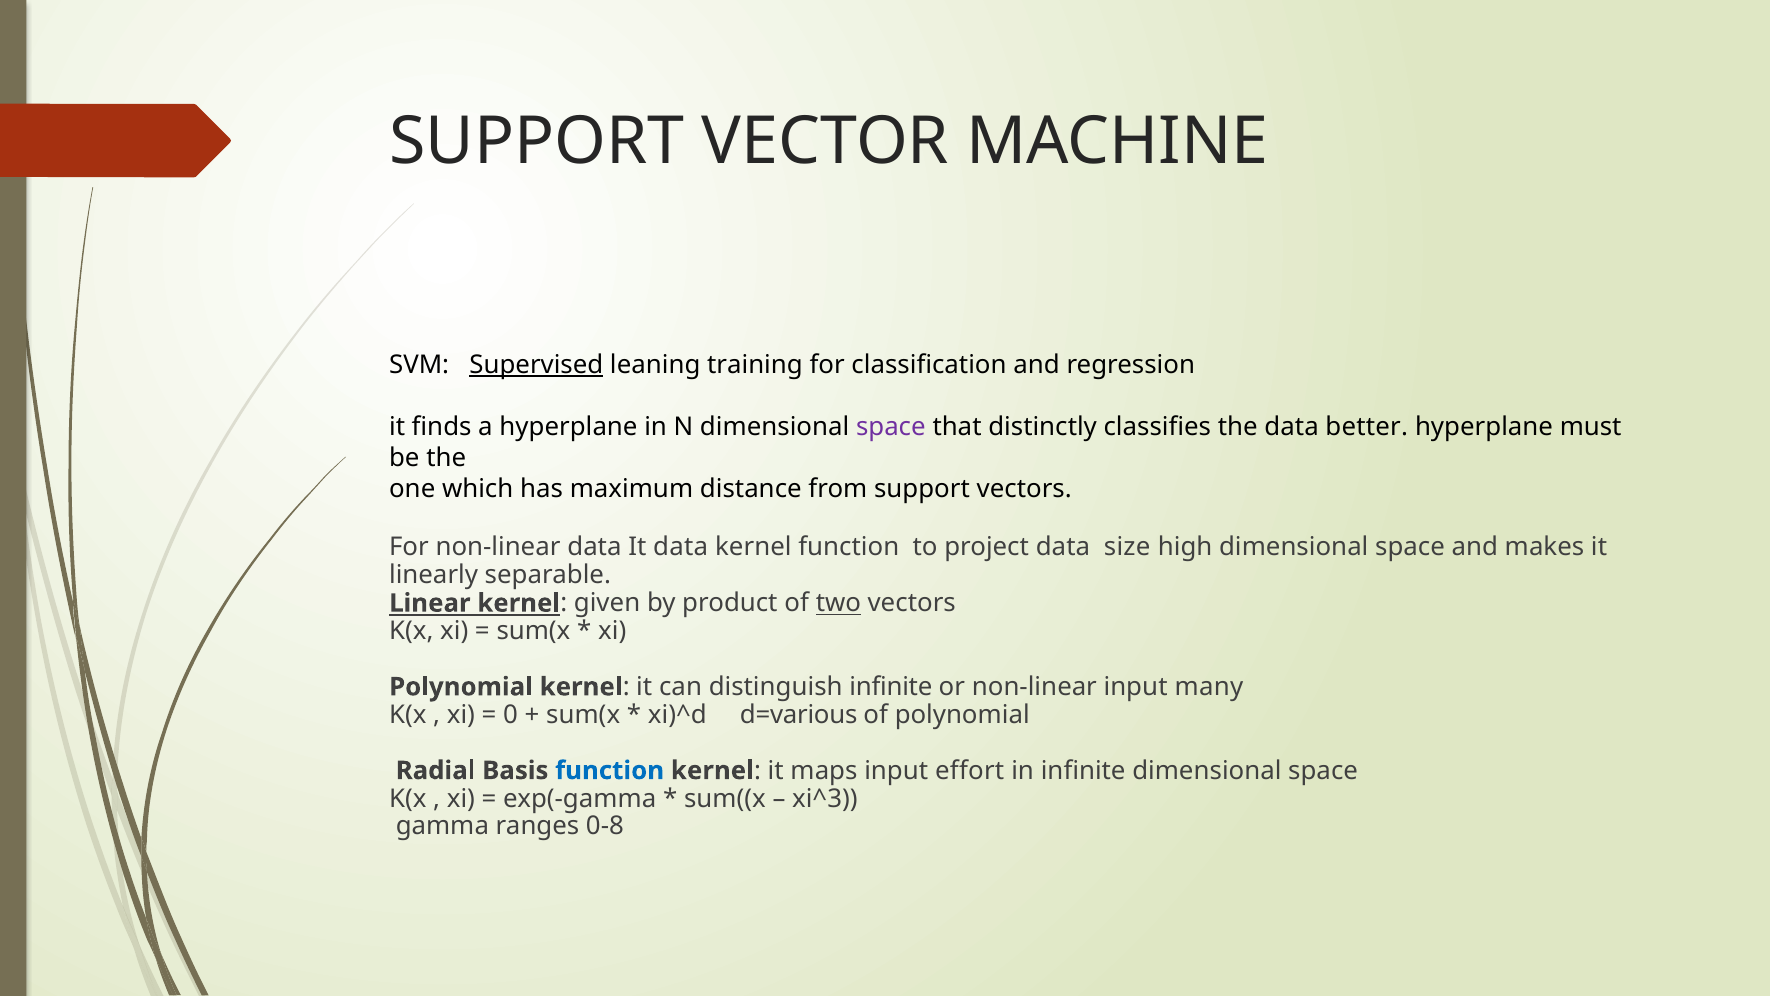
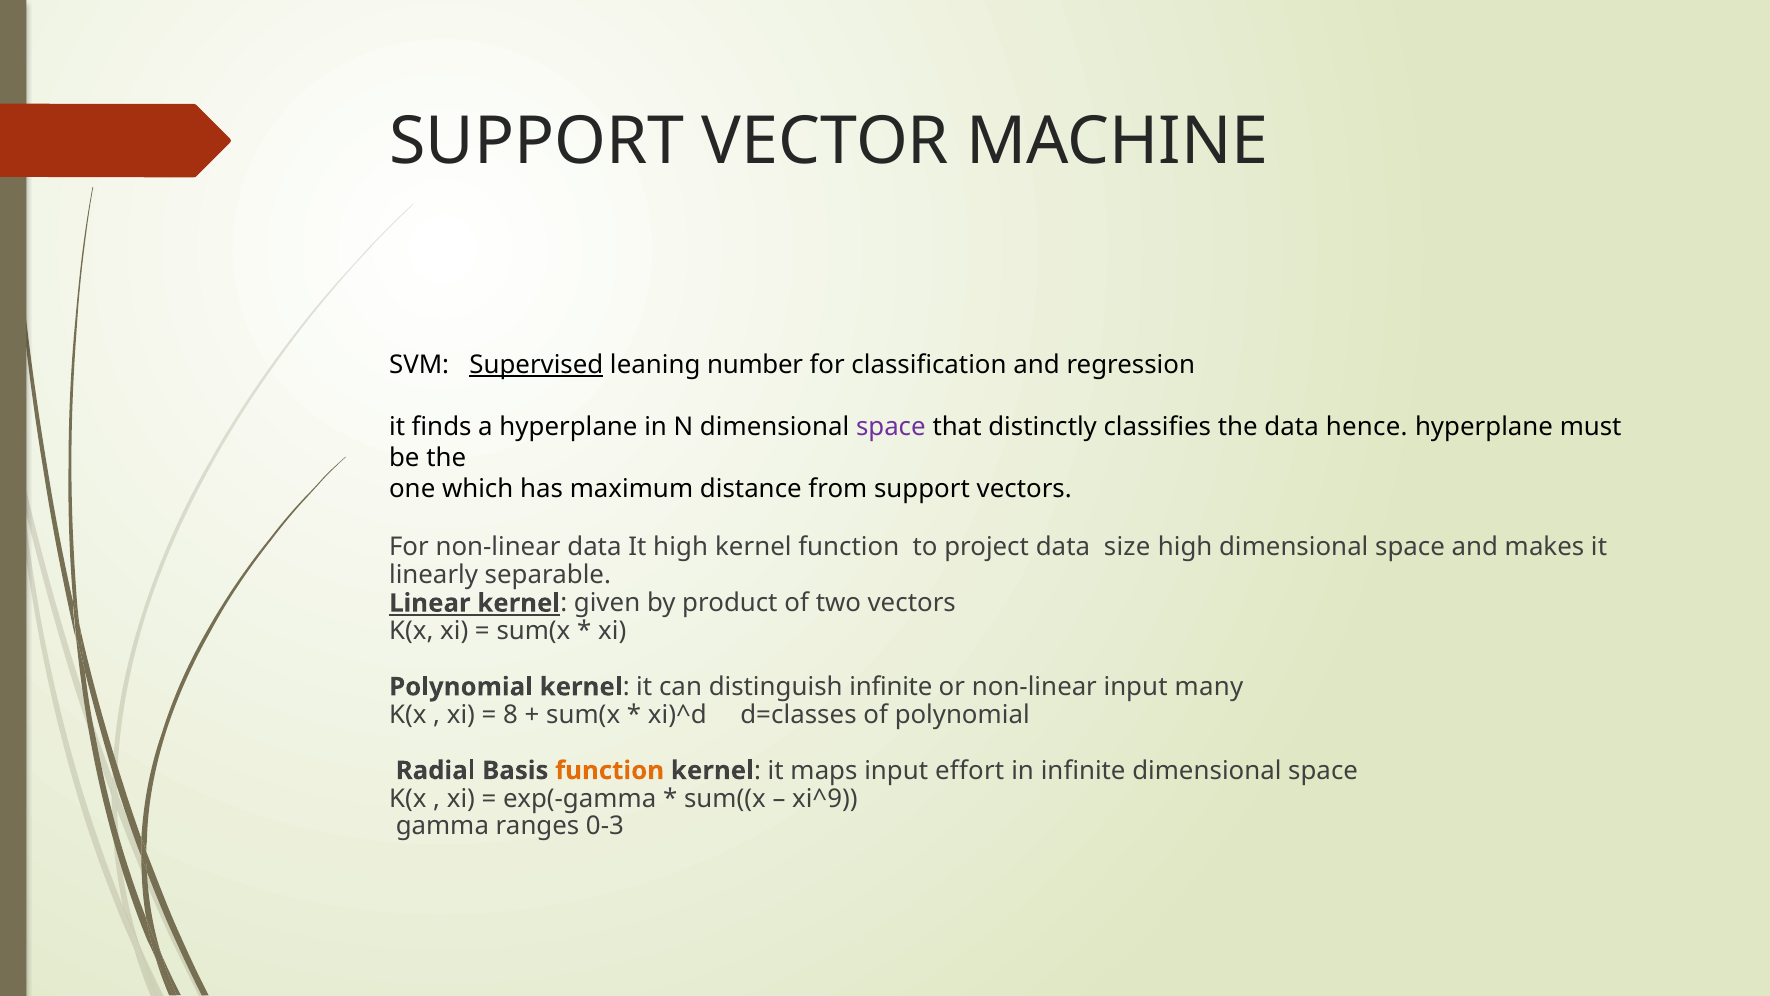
training: training -> number
better: better -> hence
It data: data -> high
two underline: present -> none
0: 0 -> 8
d=various: d=various -> d=classes
function at (610, 770) colour: blue -> orange
xi^3: xi^3 -> xi^9
0-8: 0-8 -> 0-3
